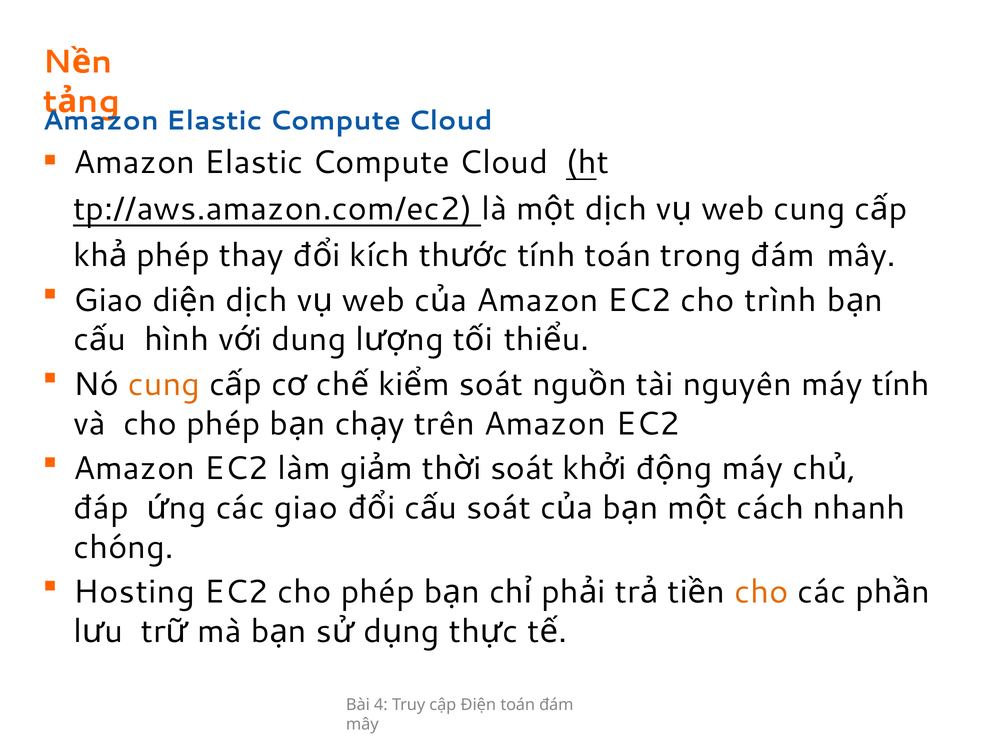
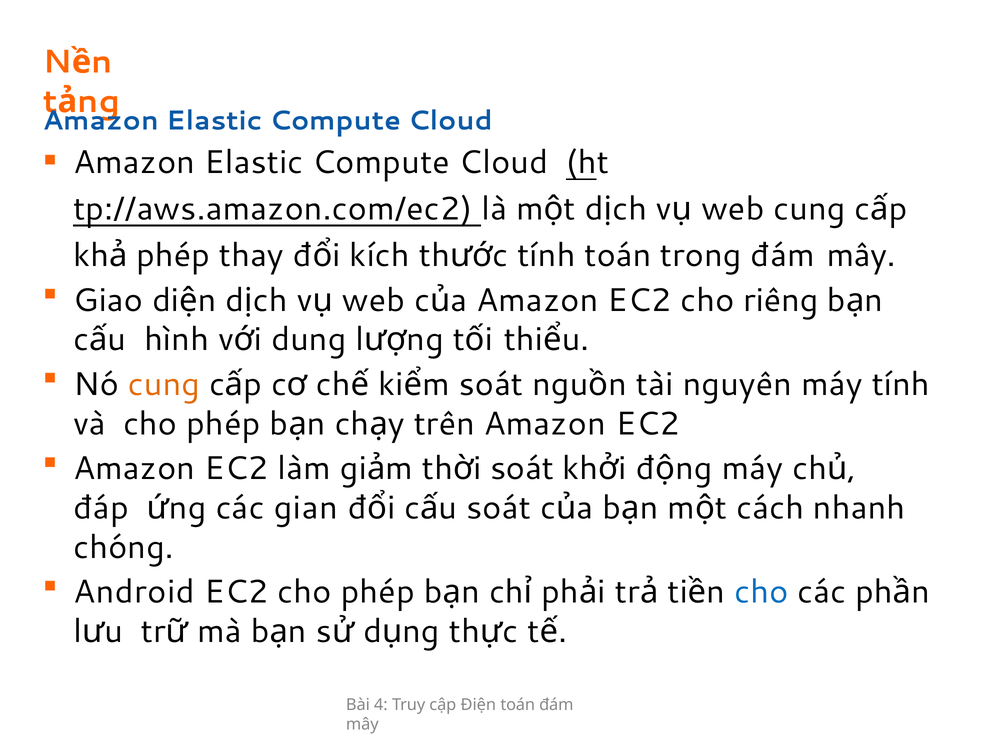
trình: trình -> riêng
các giao: giao -> gian
Hosting: Hosting -> Android
cho at (761, 592) colour: orange -> blue
